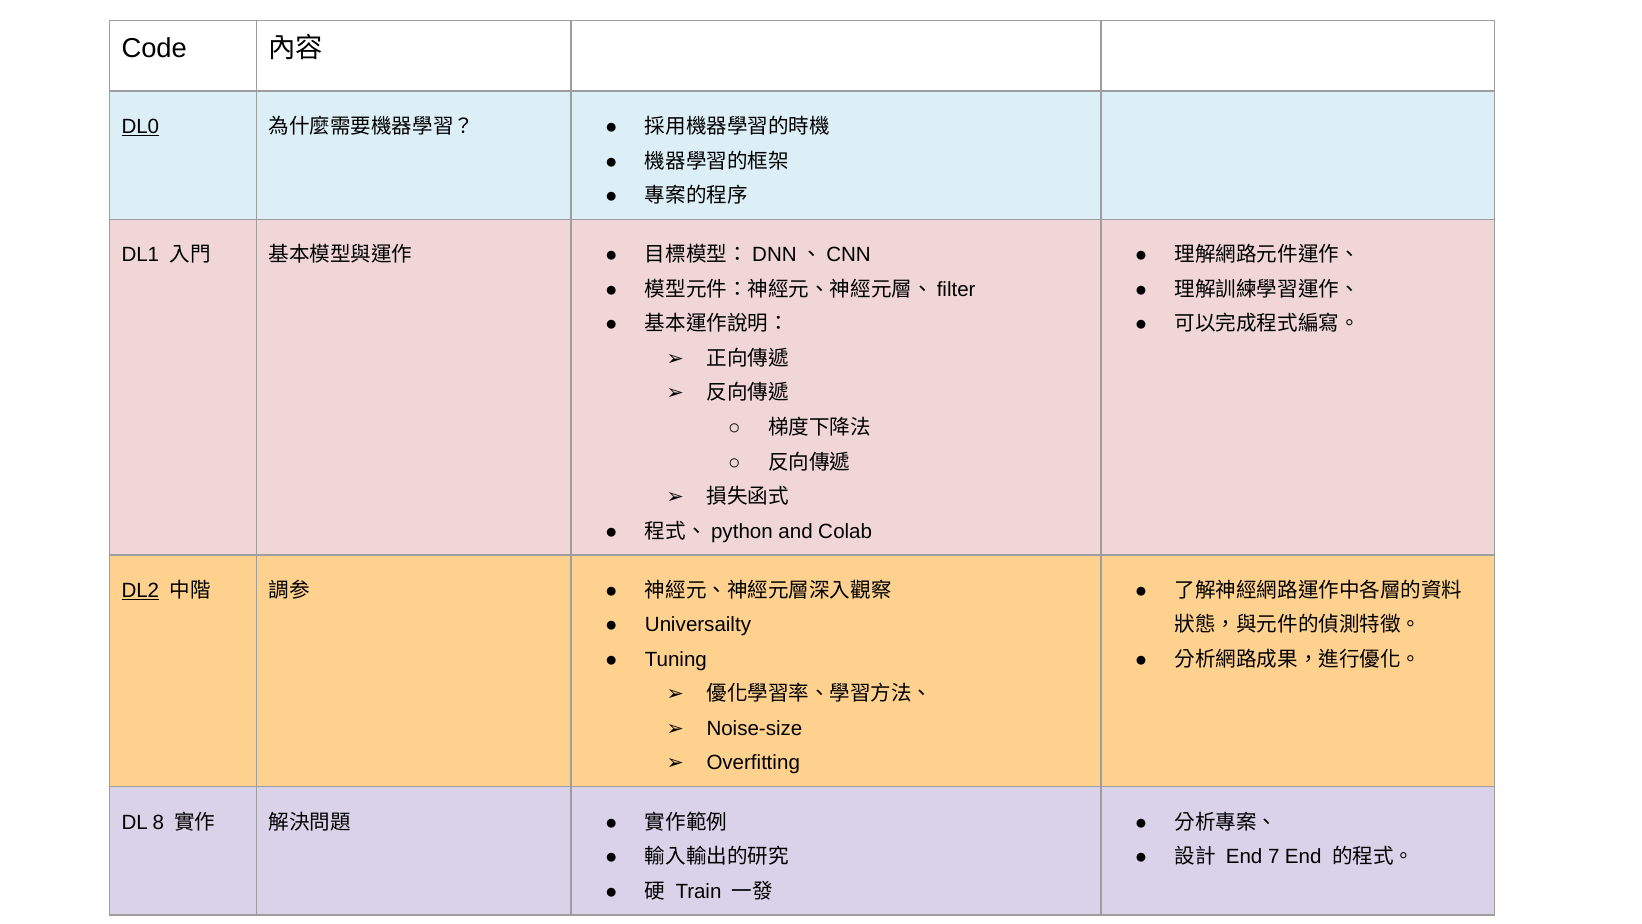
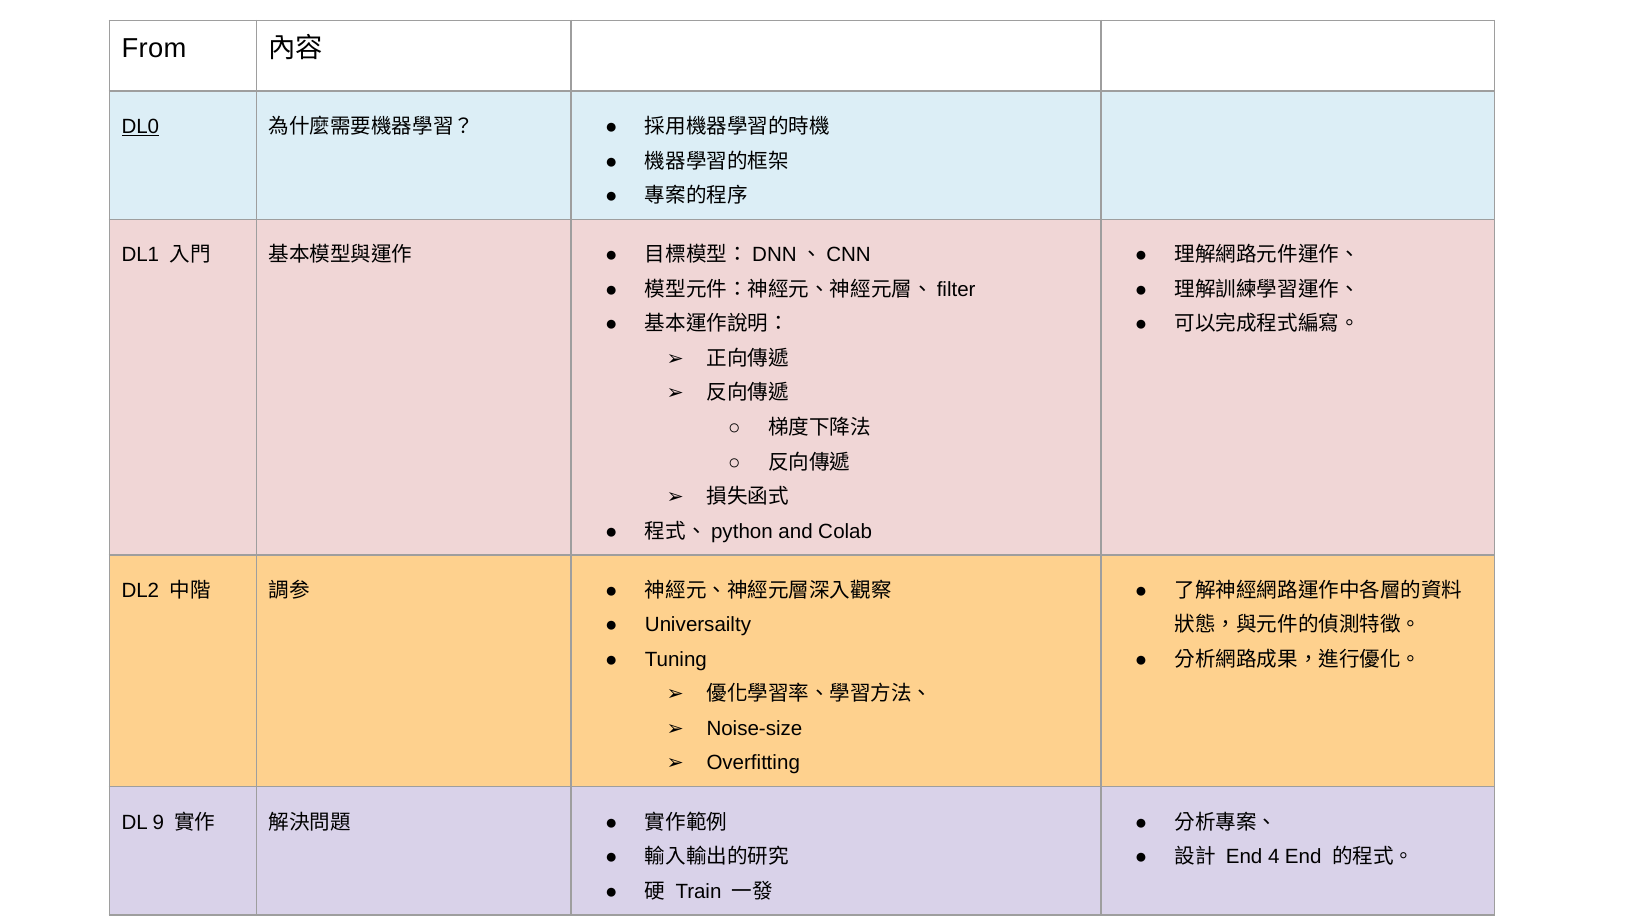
Code: Code -> From
DL2 underline: present -> none
8: 8 -> 9
7: 7 -> 4
